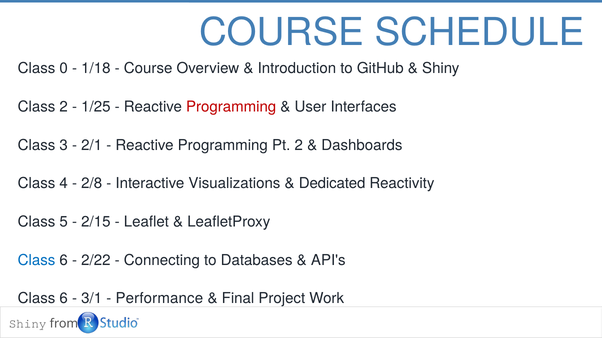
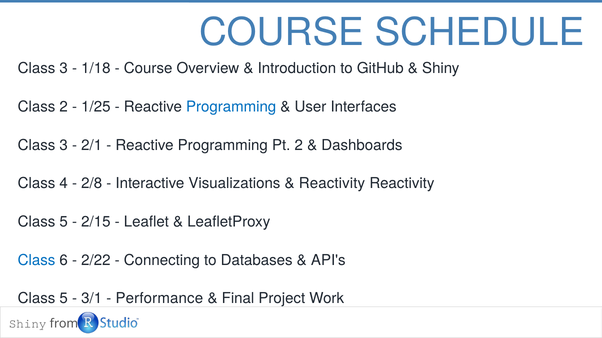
0 at (64, 68): 0 -> 3
Programming at (231, 107) colour: red -> blue
Dedicated at (332, 184): Dedicated -> Reactivity
6 at (64, 299): 6 -> 5
